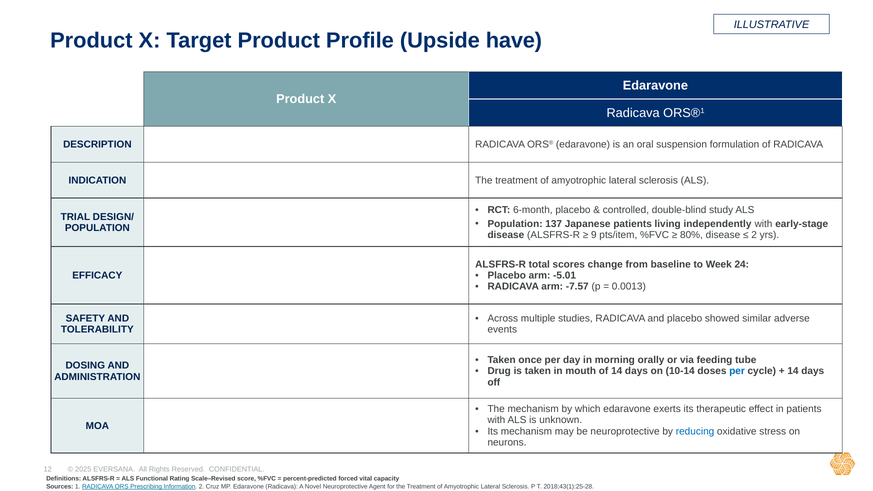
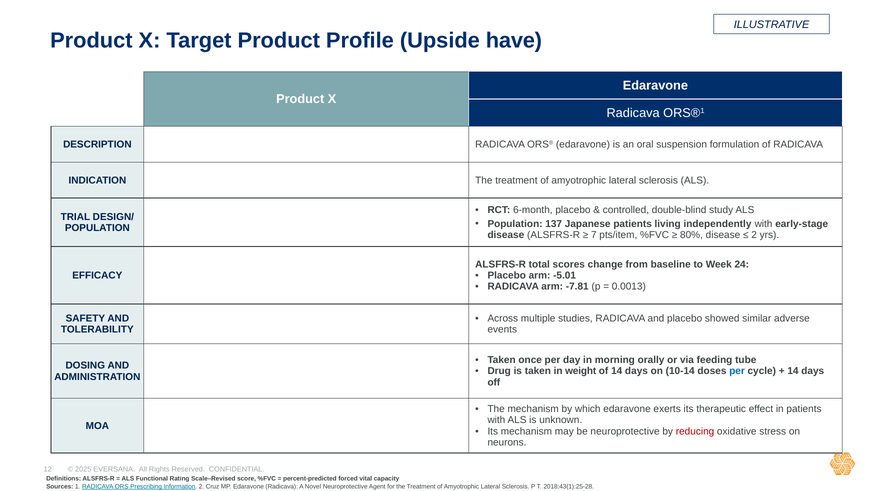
9: 9 -> 7
-7.57: -7.57 -> -7.81
mouth: mouth -> weight
reducing colour: blue -> red
